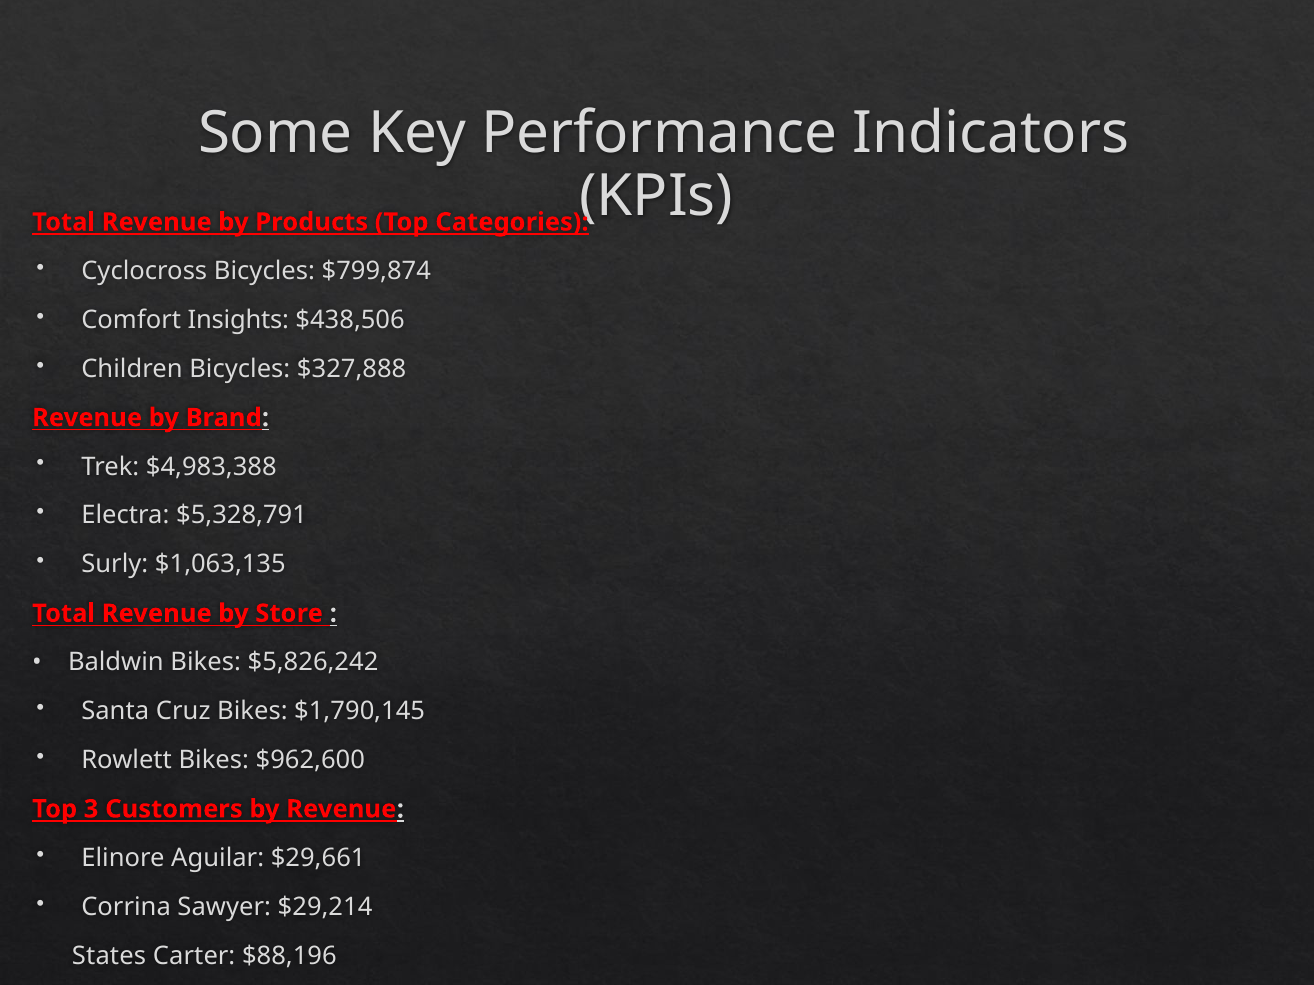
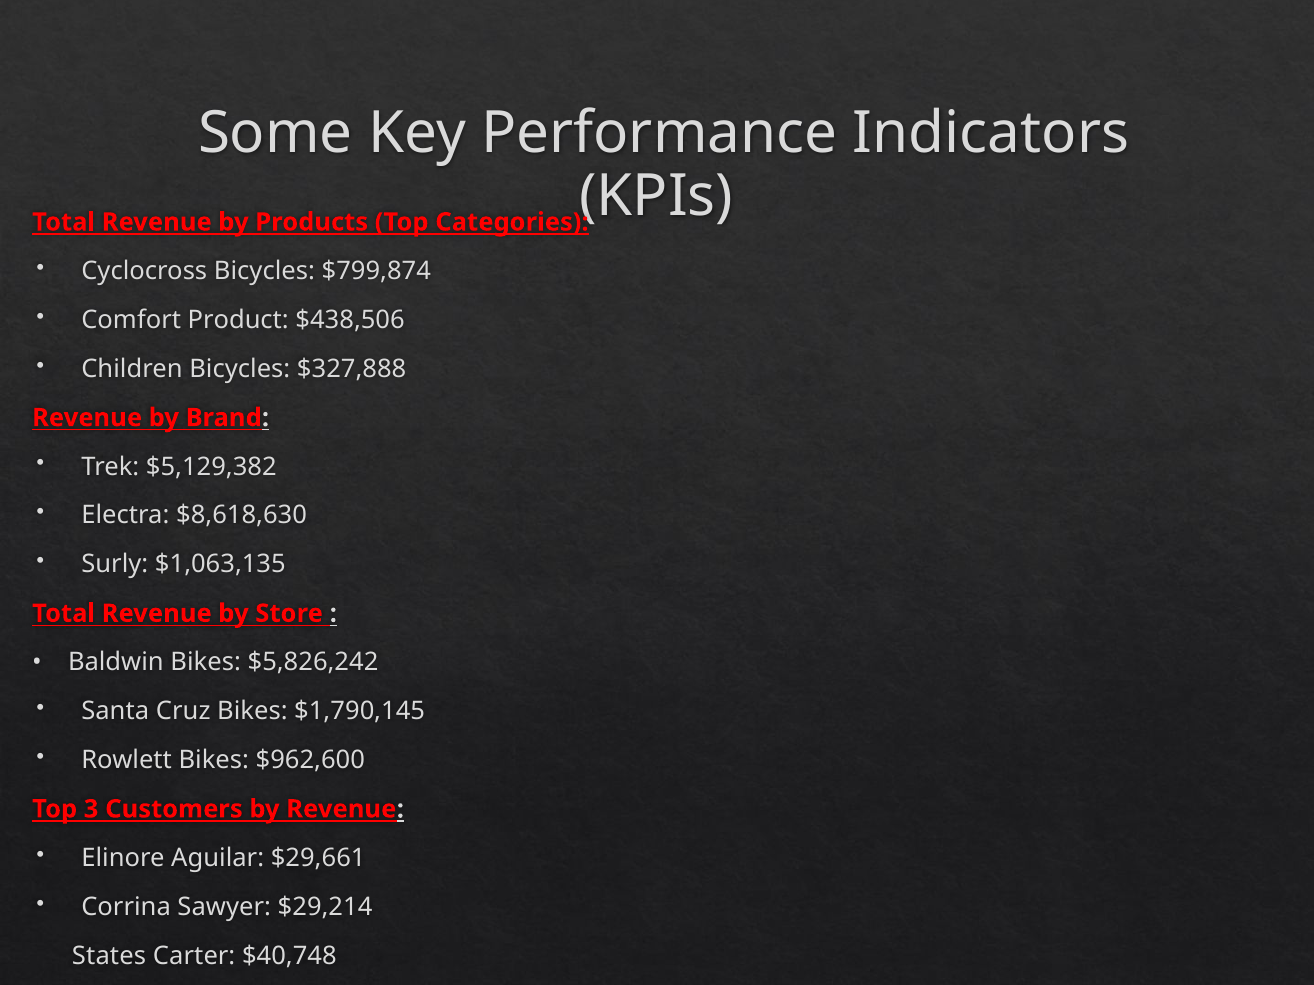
Insights: Insights -> Product
$4,983,388: $4,983,388 -> $5,129,382
$5,328,791: $5,328,791 -> $8,618,630
$88,196: $88,196 -> $40,748
